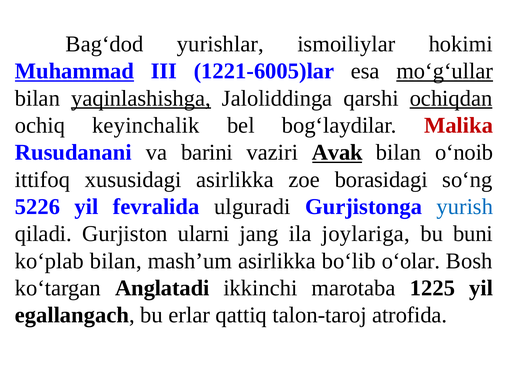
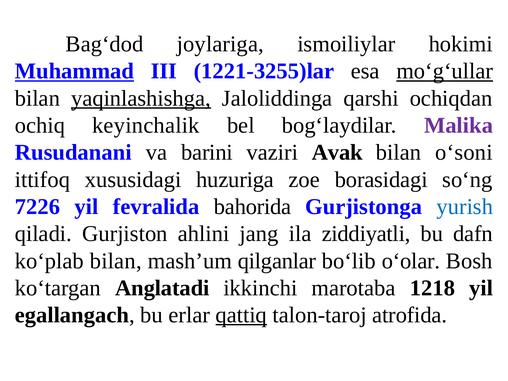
yurishlar: yurishlar -> joylariga
1221-6005)lar: 1221-6005)lar -> 1221-3255)lar
ochiqdan underline: present -> none
Malika colour: red -> purple
Avak underline: present -> none
o‘noib: o‘noib -> o‘soni
xususidagi asirlikka: asirlikka -> huzuriga
5226: 5226 -> 7226
ulguradi: ulguradi -> bahorida
ularni: ularni -> ahlini
joylariga: joylariga -> ziddiyatli
buni: buni -> dafn
mash’um asirlikka: asirlikka -> qilganlar
1225: 1225 -> 1218
qattiq underline: none -> present
